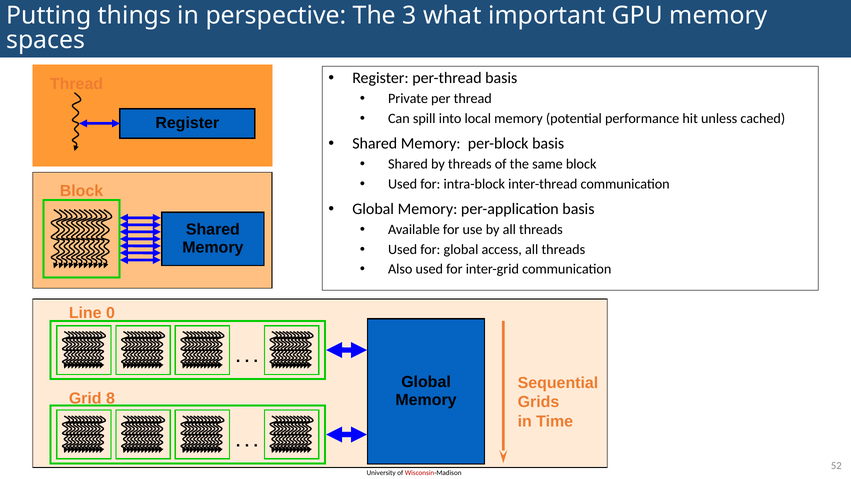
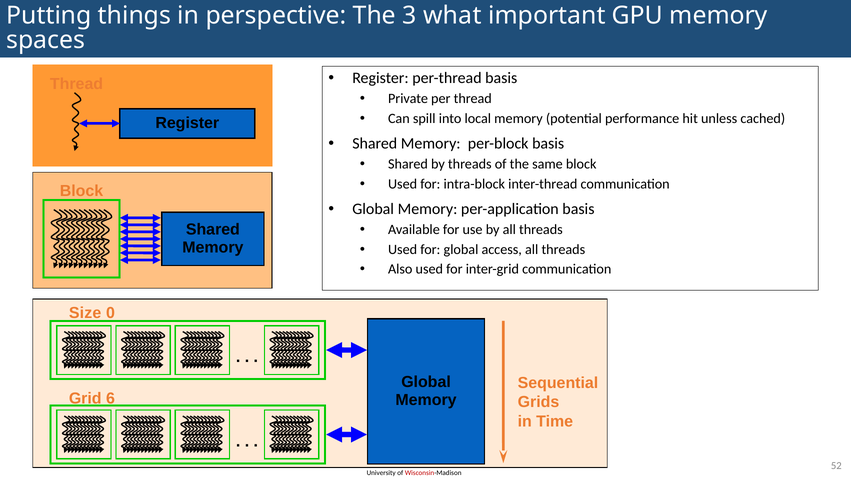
Line: Line -> Size
8: 8 -> 6
